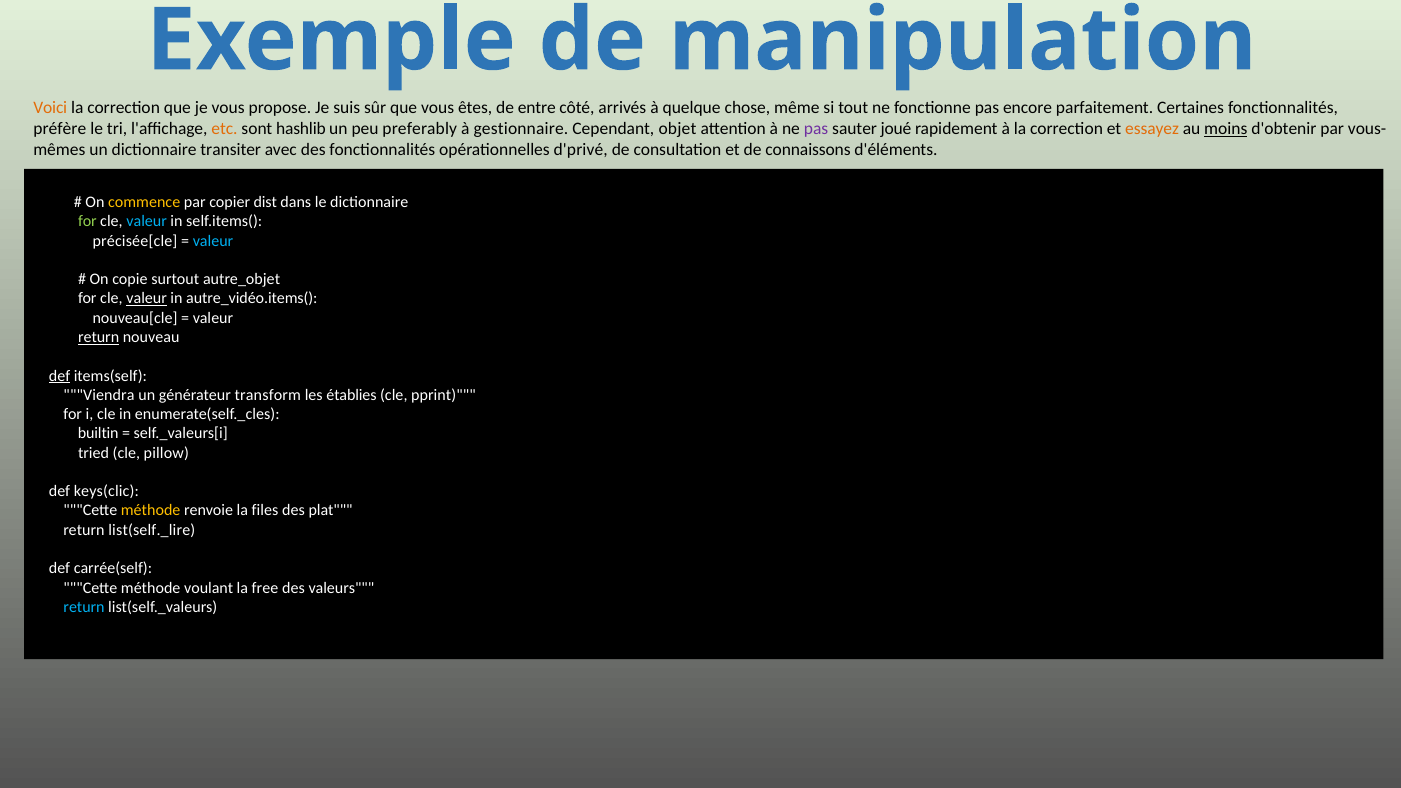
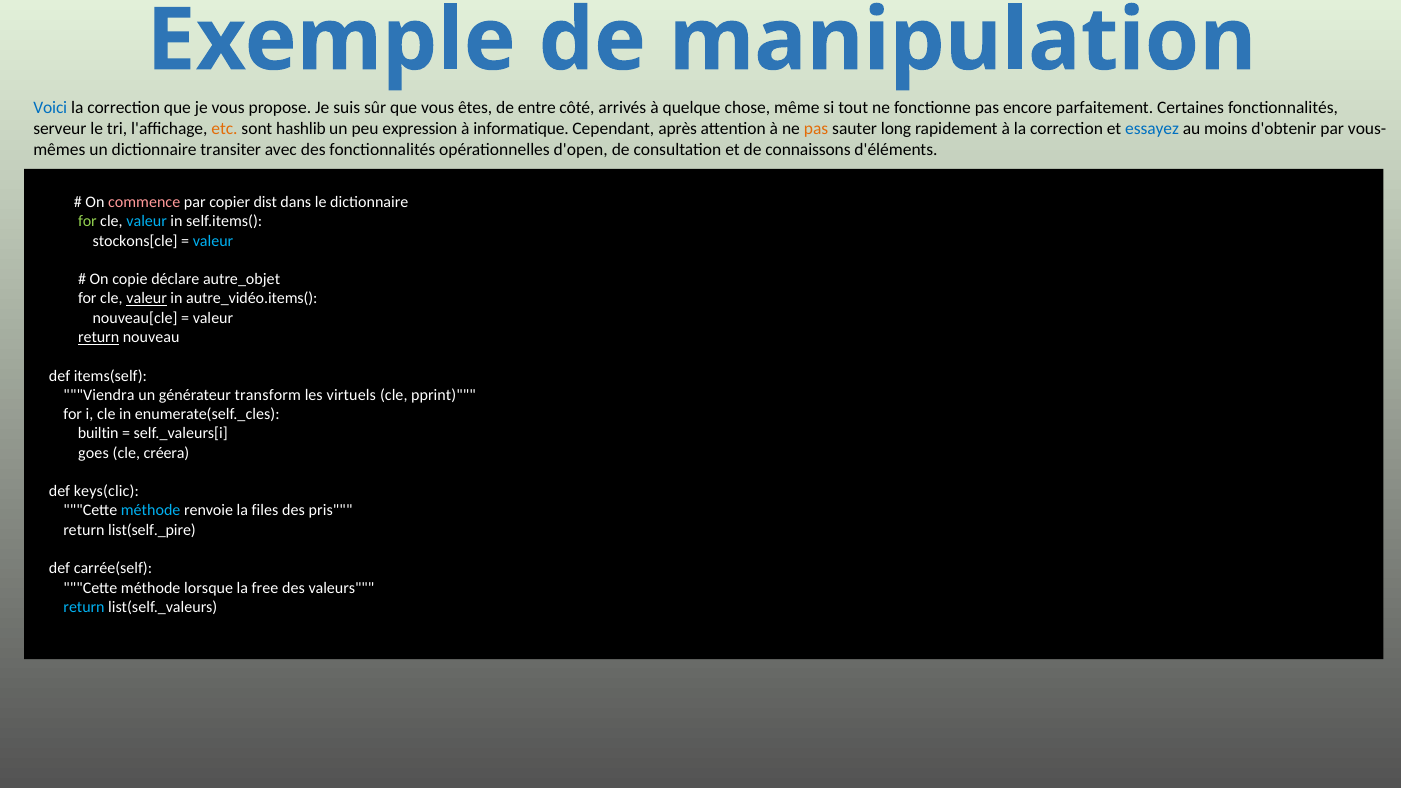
Voici colour: orange -> blue
préfère: préfère -> serveur
preferably: preferably -> expression
gestionnaire: gestionnaire -> informatique
objet: objet -> après
pas at (816, 129) colour: purple -> orange
joué: joué -> long
essayez colour: orange -> blue
moins underline: present -> none
d'privé: d'privé -> d'open
commence colour: yellow -> pink
précisée[cle: précisée[cle -> stockons[cle
surtout: surtout -> déclare
def at (60, 376) underline: present -> none
établies: établies -> virtuels
tried: tried -> goes
pillow: pillow -> créera
méthode at (151, 511) colour: yellow -> light blue
plat: plat -> pris
list(self._lire: list(self._lire -> list(self._pire
voulant: voulant -> lorsque
